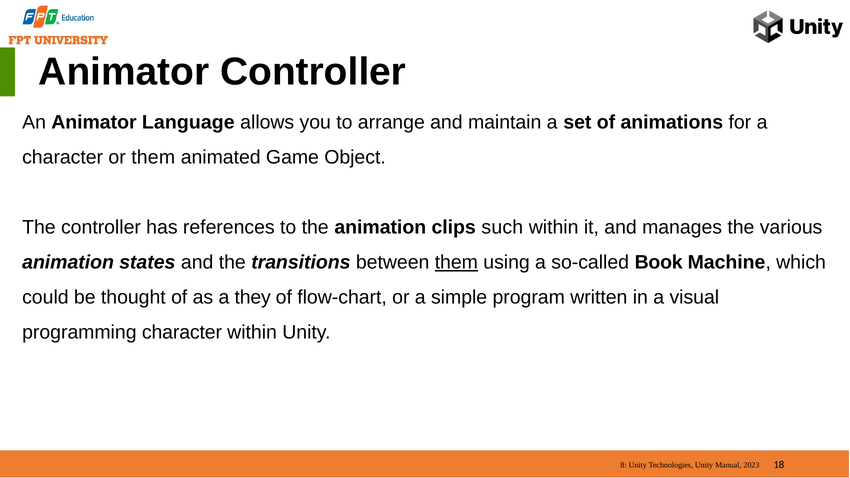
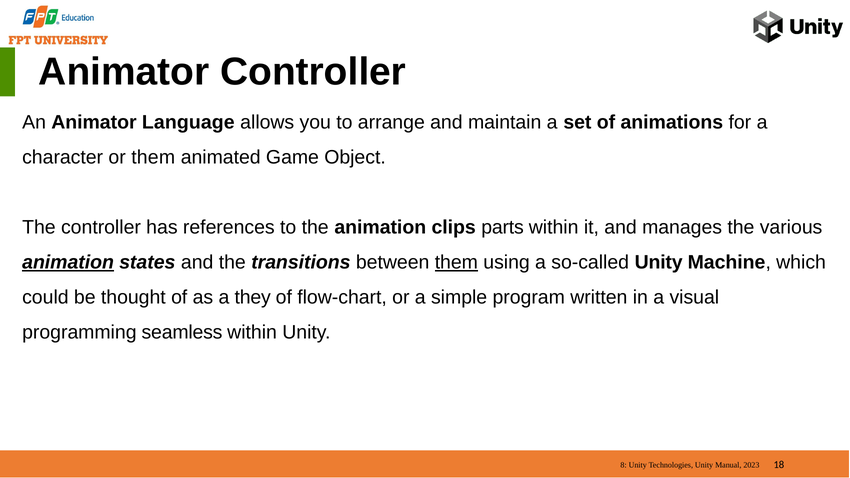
such: such -> parts
animation at (68, 262) underline: none -> present
so-called Book: Book -> Unity
programming character: character -> seamless
